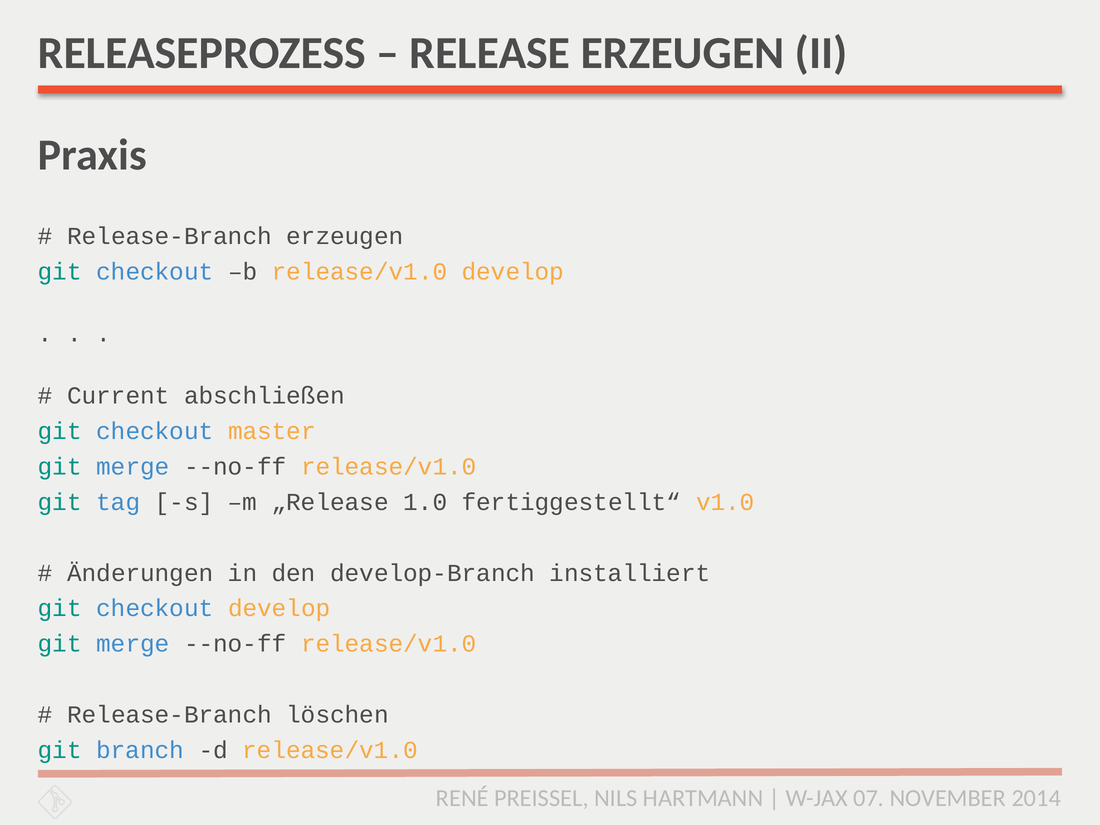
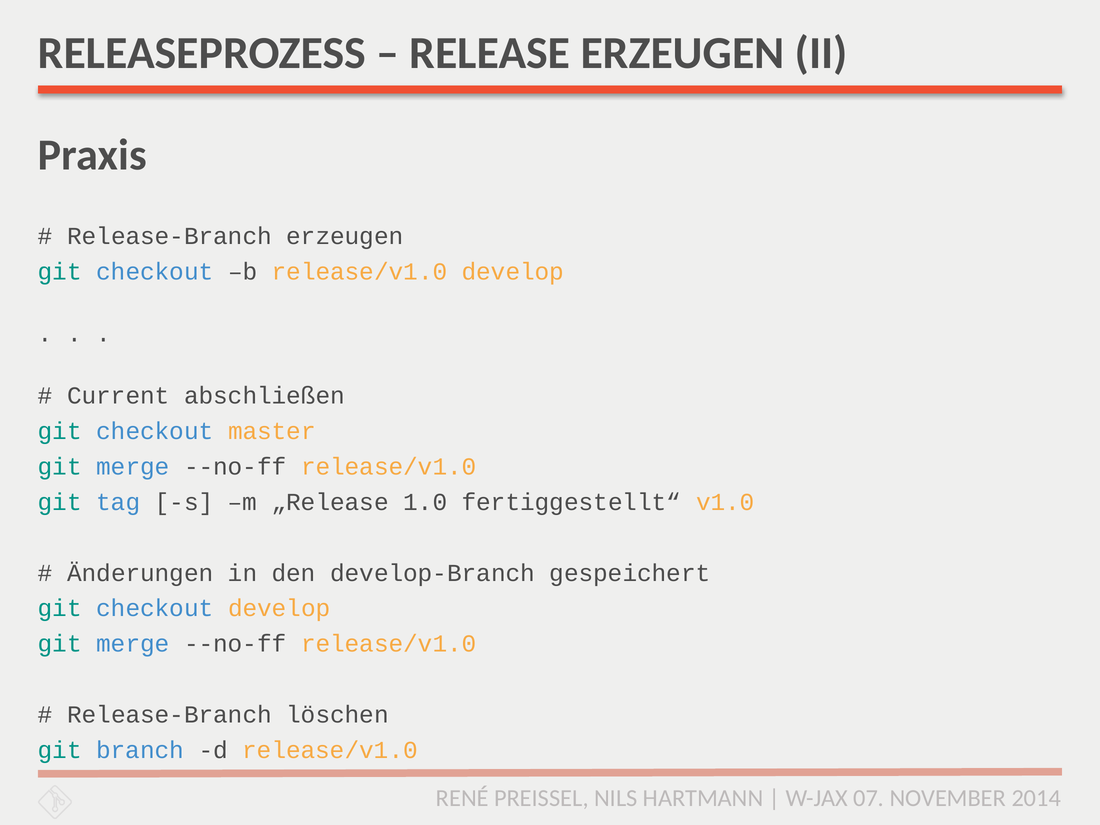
installiert: installiert -> gespeichert
